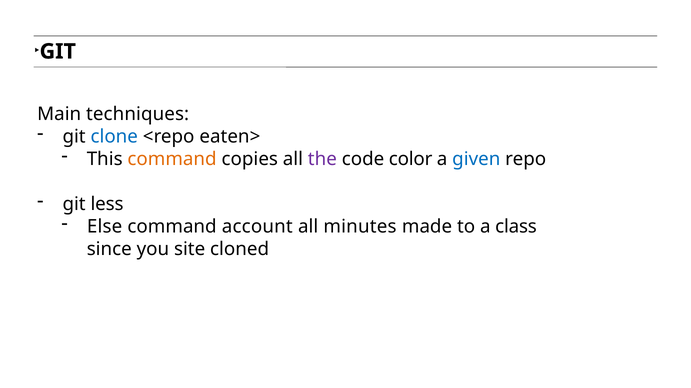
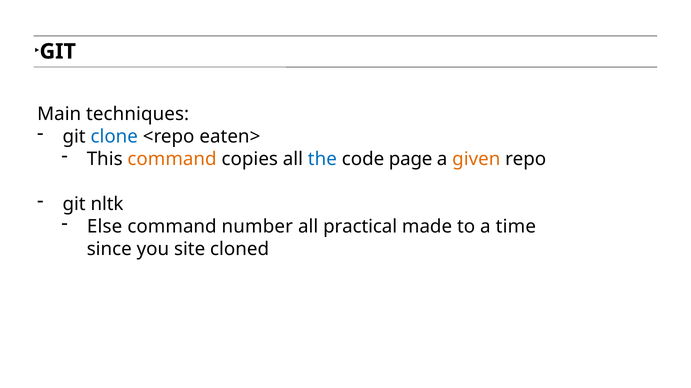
the colour: purple -> blue
color: color -> page
given colour: blue -> orange
less: less -> nltk
account: account -> number
minutes: minutes -> practical
class: class -> time
